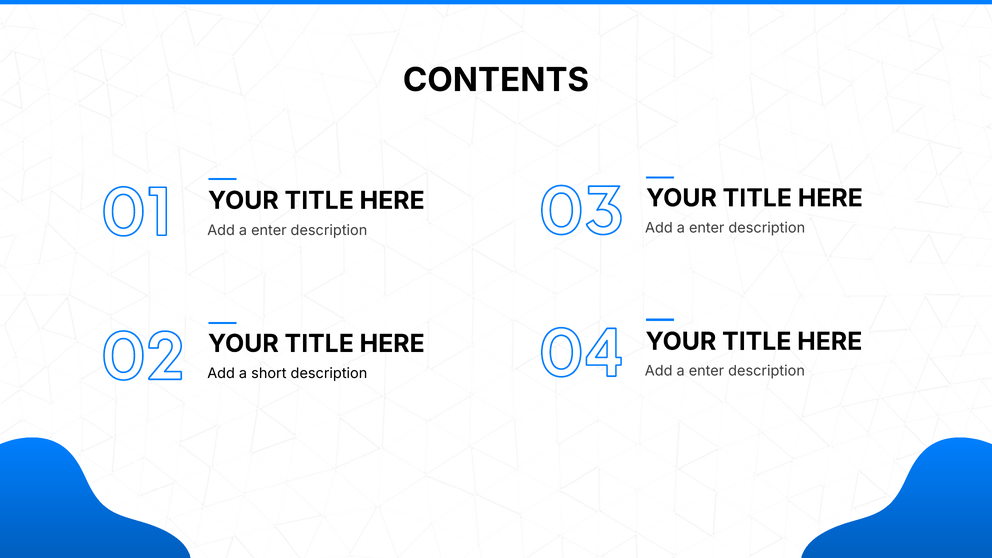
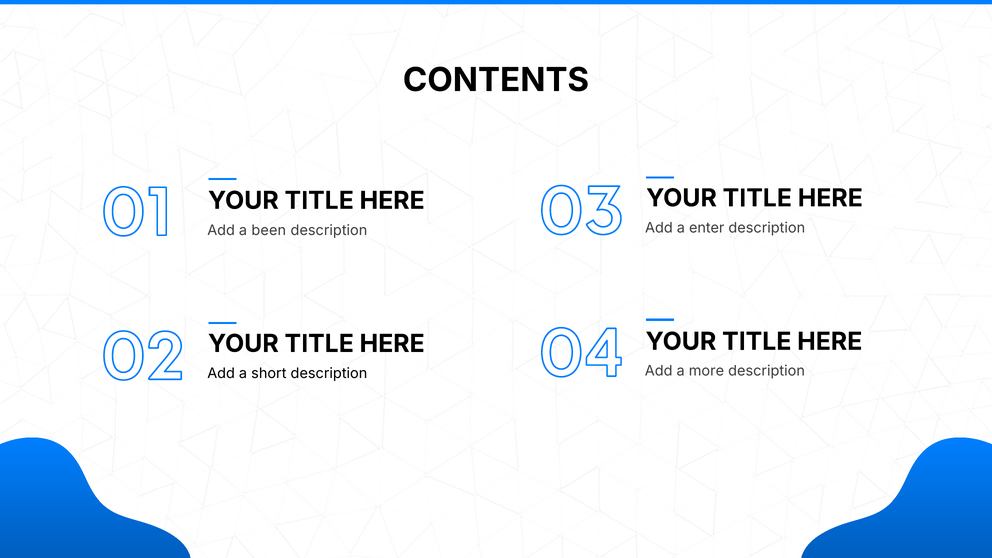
enter at (269, 230): enter -> been
enter at (706, 371): enter -> more
